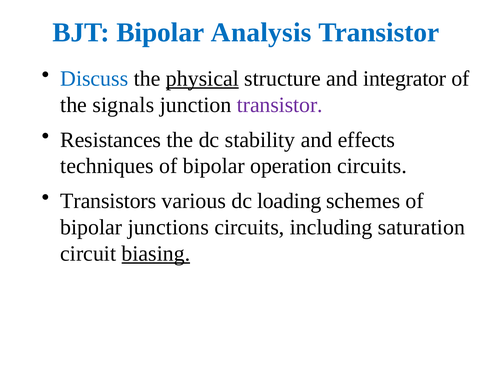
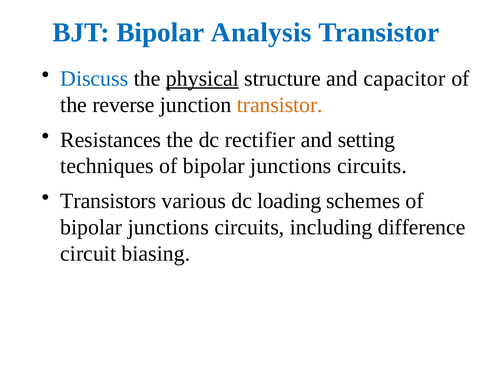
integrator: integrator -> capacitor
signals: signals -> reverse
transistor at (280, 105) colour: purple -> orange
stability: stability -> rectifier
effects: effects -> setting
techniques of bipolar operation: operation -> junctions
saturation: saturation -> difference
biasing underline: present -> none
